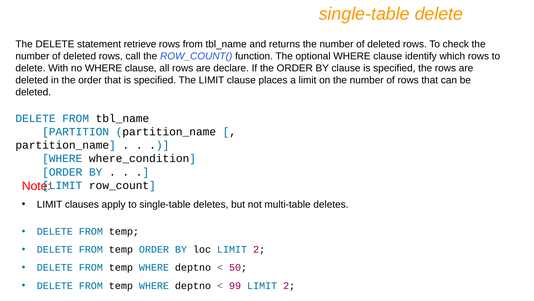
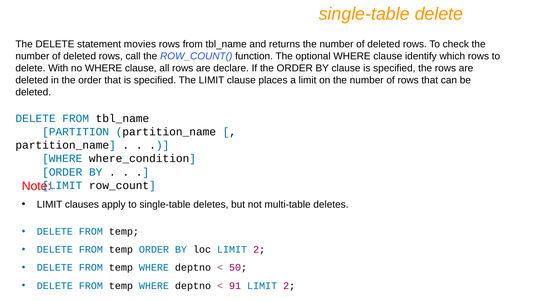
retrieve: retrieve -> movies
99: 99 -> 91
